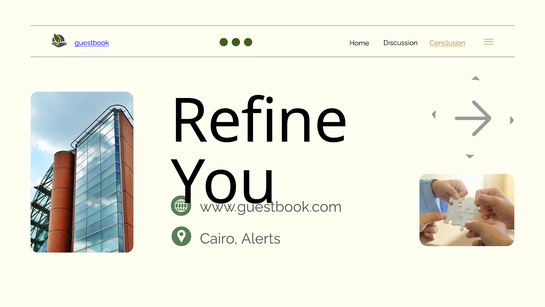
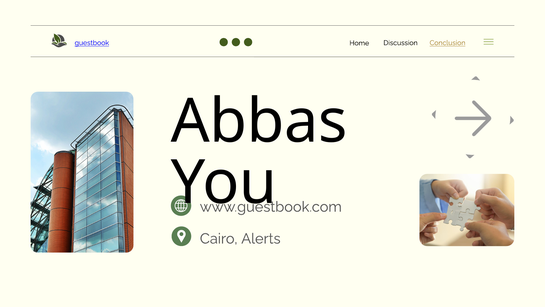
Refine: Refine -> Abbas
